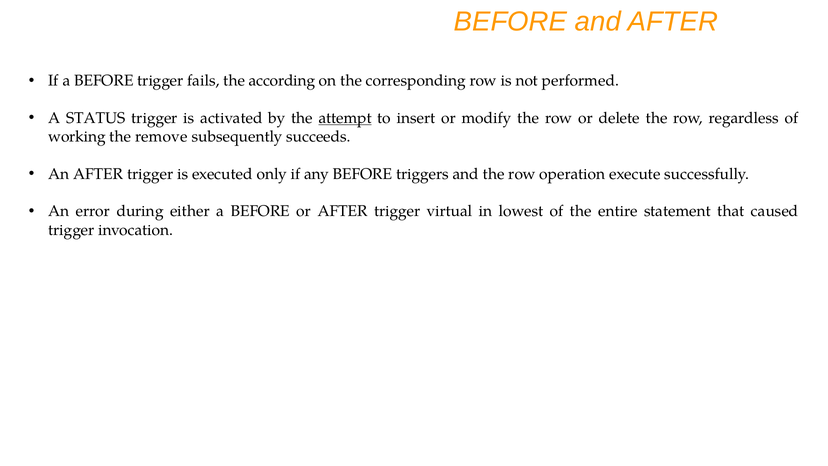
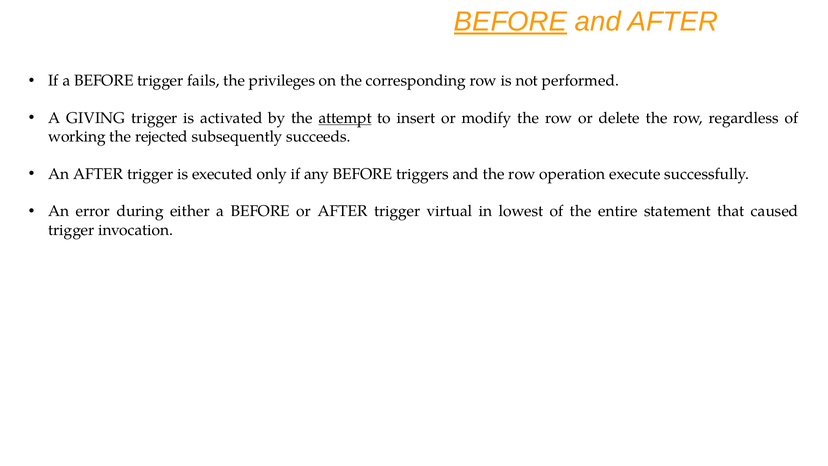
BEFORE at (511, 22) underline: none -> present
according: according -> privileges
STATUS: STATUS -> GIVING
remove: remove -> rejected
